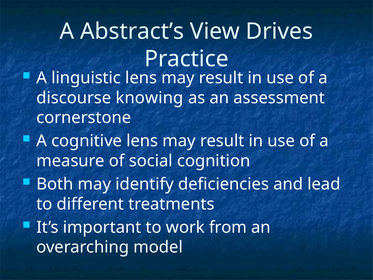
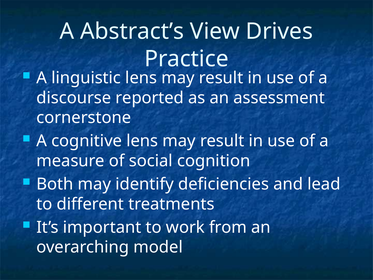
knowing: knowing -> reported
